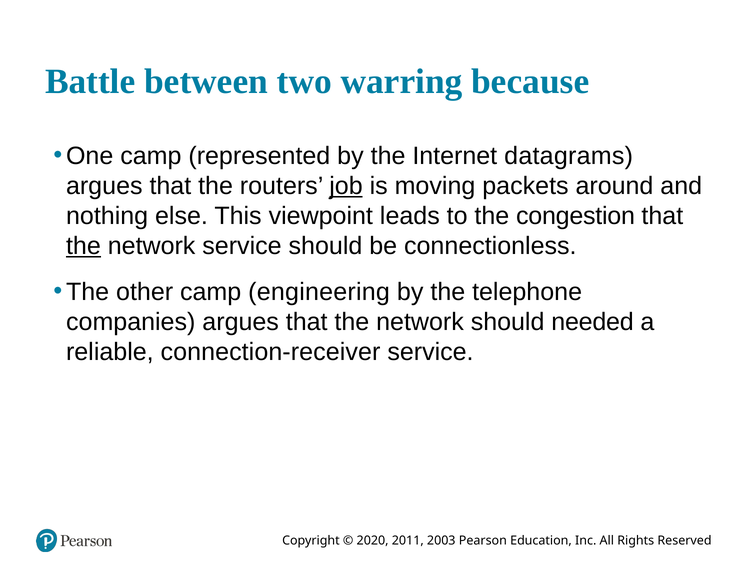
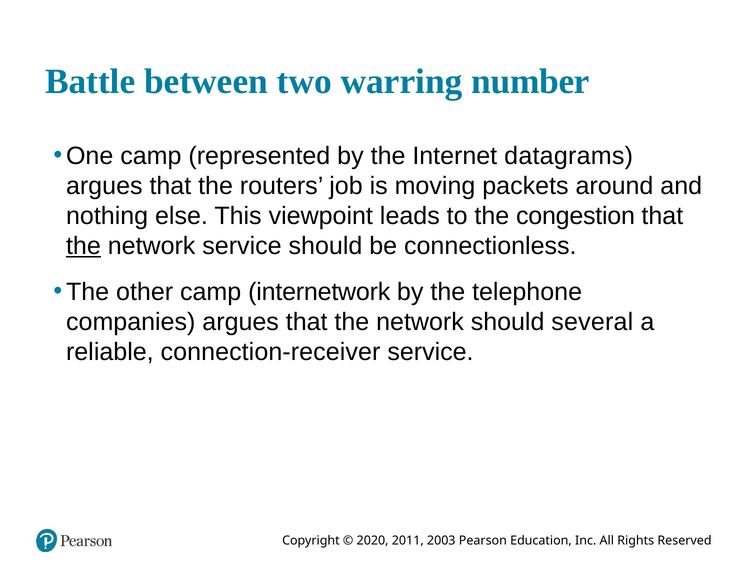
because: because -> number
job underline: present -> none
engineering: engineering -> internetwork
needed: needed -> several
